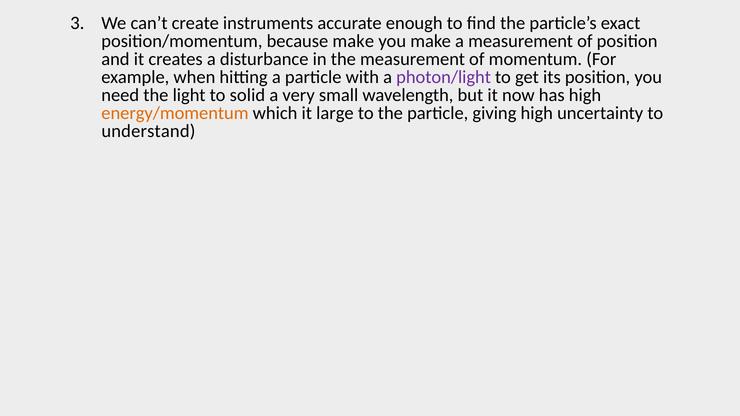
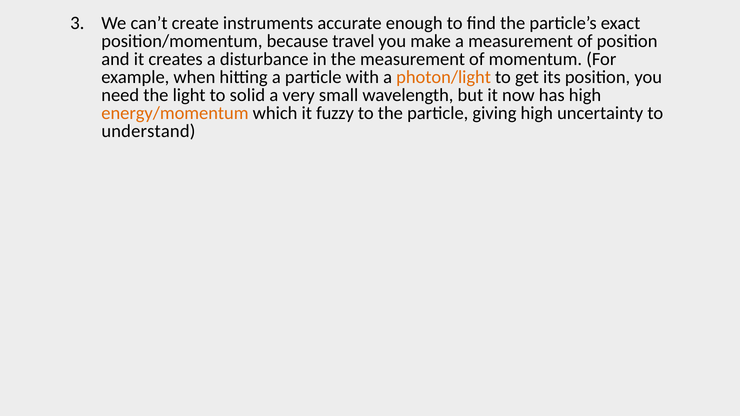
because make: make -> travel
photon/light colour: purple -> orange
large: large -> fuzzy
